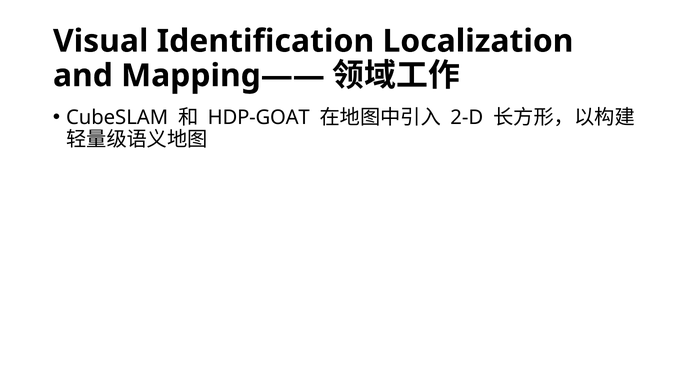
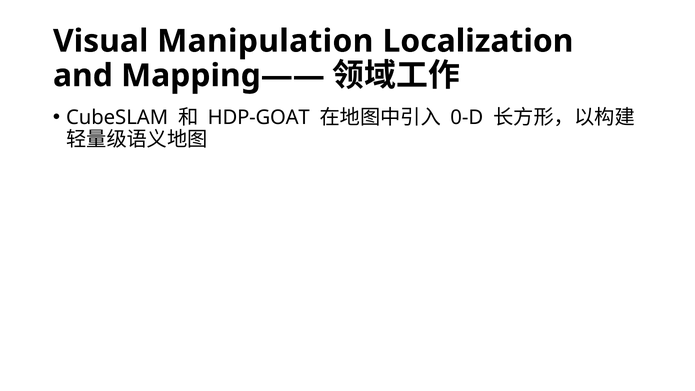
Identification: Identification -> Manipulation
2-D: 2-D -> 0-D
